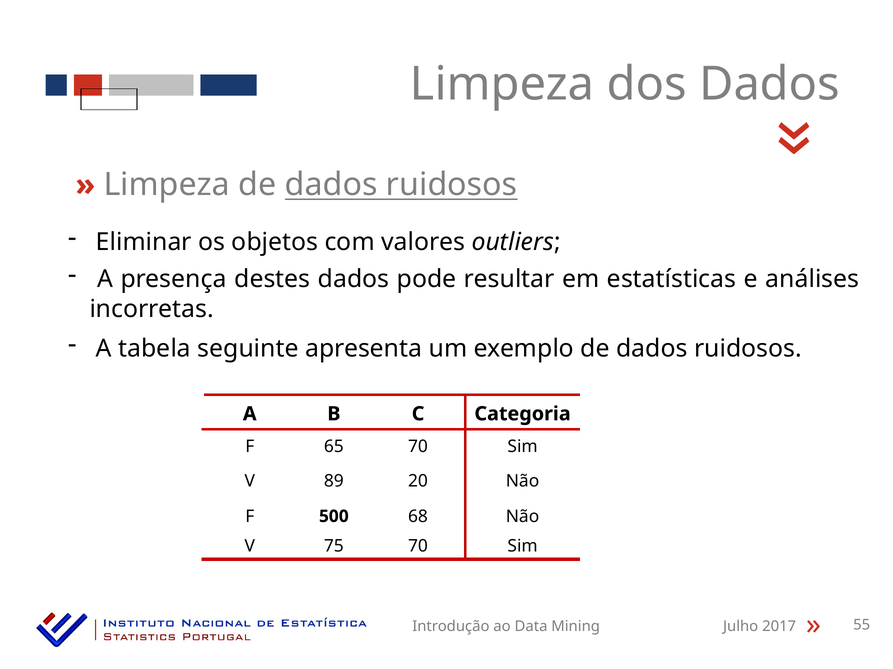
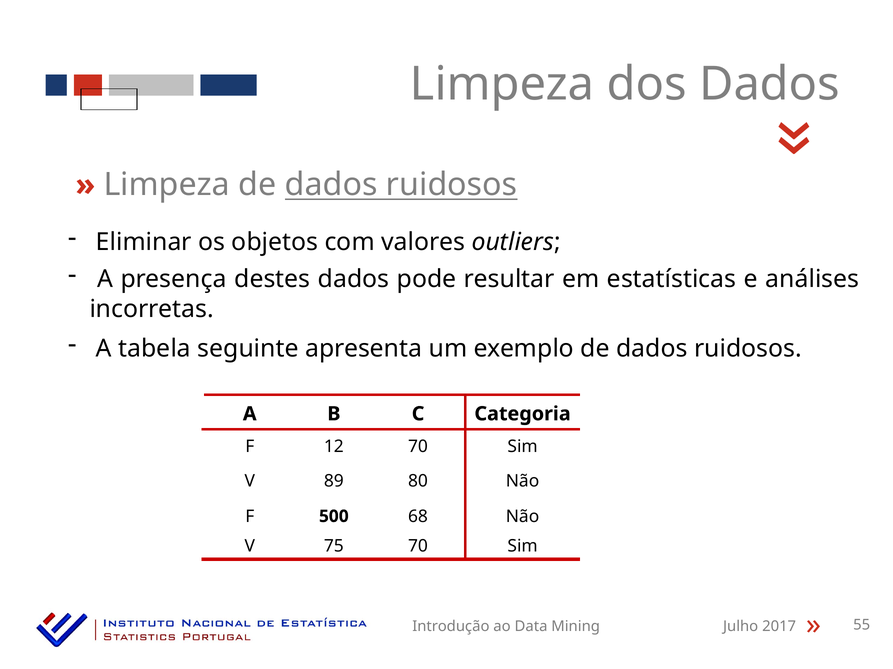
65: 65 -> 12
20: 20 -> 80
